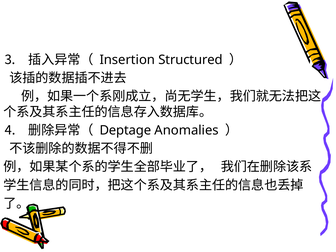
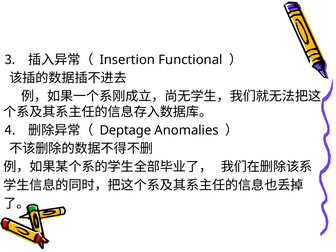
Structured: Structured -> Functional
